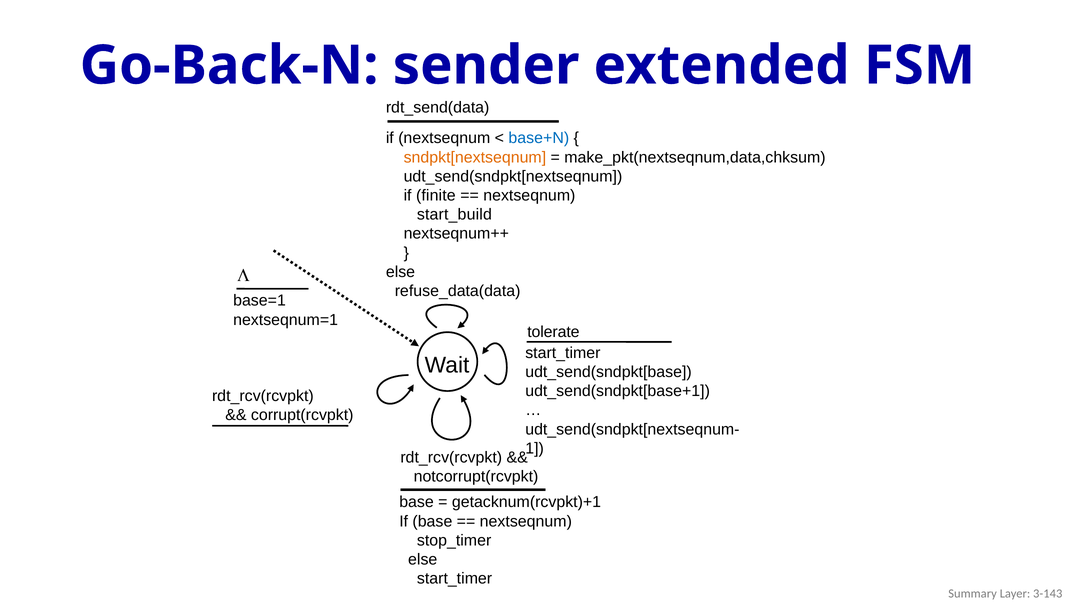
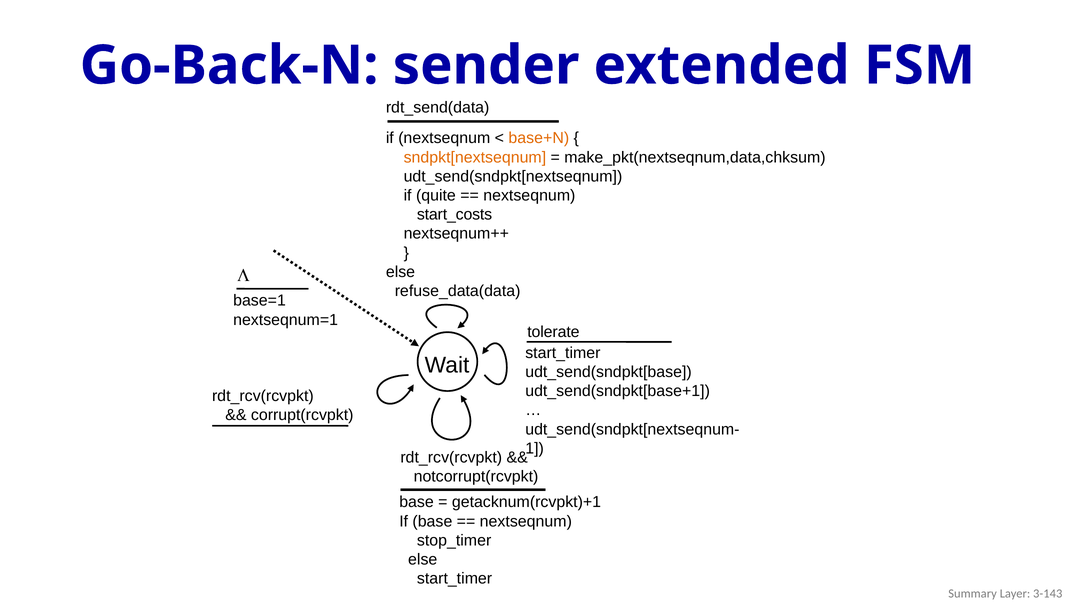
base+N colour: blue -> orange
finite: finite -> quite
start_build: start_build -> start_costs
